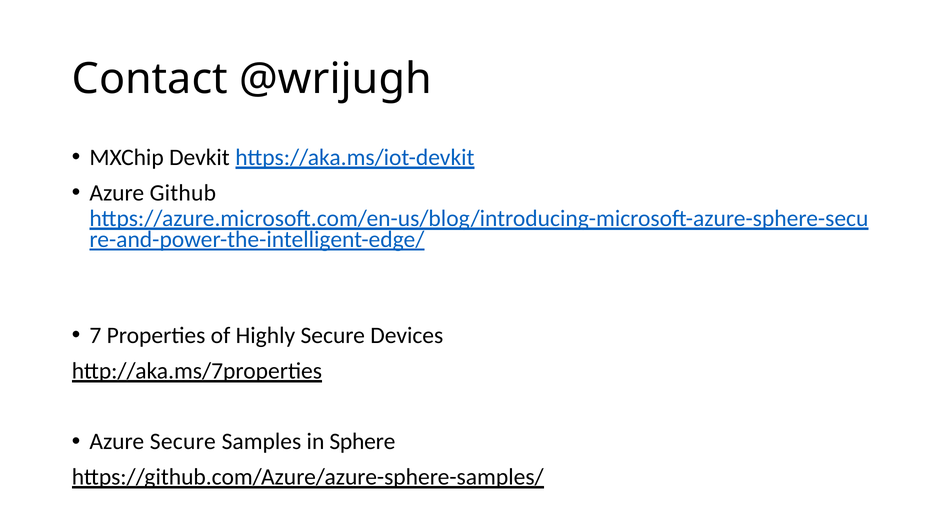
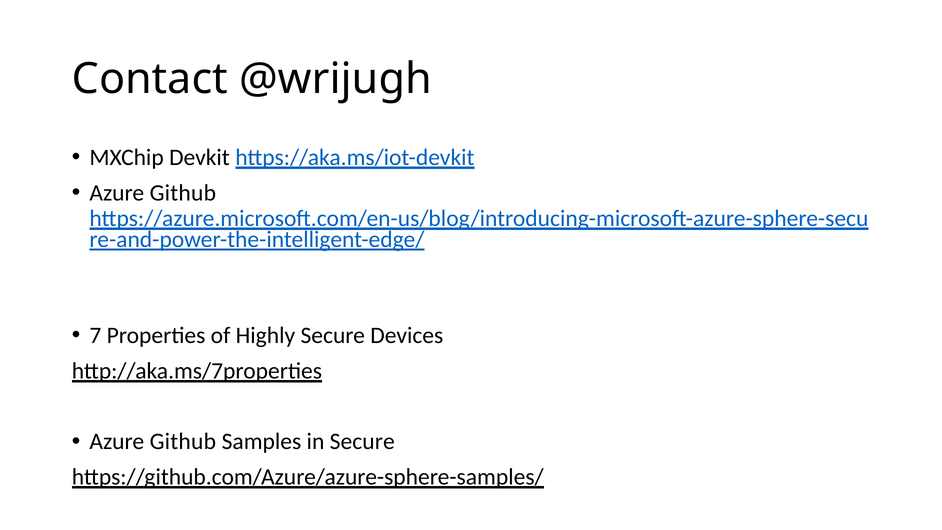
Secure at (183, 441): Secure -> Github
in Sphere: Sphere -> Secure
